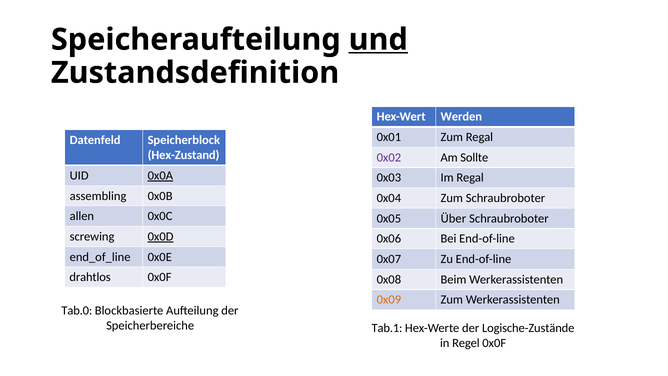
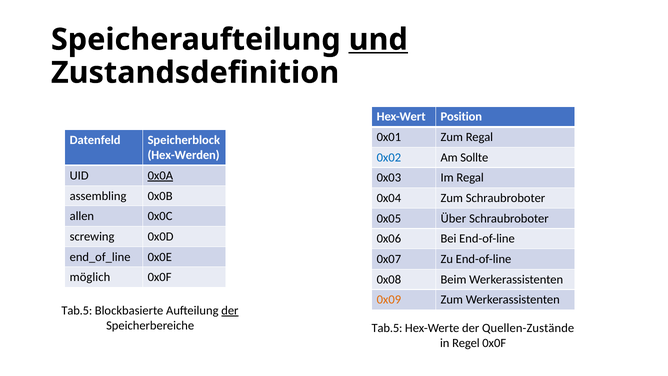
Werden: Werden -> Position
Hex-Zustand: Hex-Zustand -> Hex-Werden
0x02 colour: purple -> blue
0x0D underline: present -> none
drahtlos: drahtlos -> möglich
Tab.0 at (77, 310): Tab.0 -> Tab.5
der at (230, 310) underline: none -> present
Speicherbereiche Tab.1: Tab.1 -> Tab.5
Logische-Zustände: Logische-Zustände -> Quellen-Zustände
